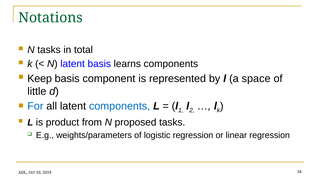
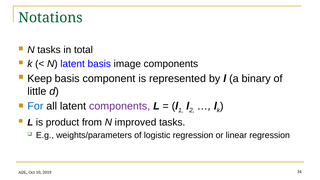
learns: learns -> image
space: space -> binary
components at (120, 106) colour: blue -> purple
proposed: proposed -> improved
